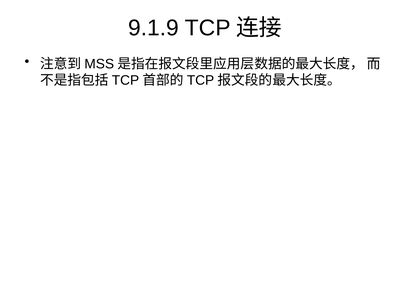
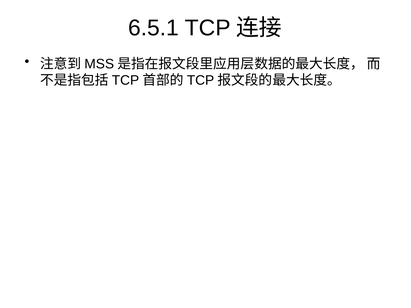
9.1.9: 9.1.9 -> 6.5.1
